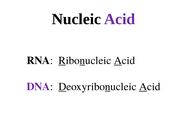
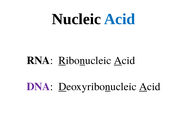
Acid at (120, 19) colour: purple -> blue
